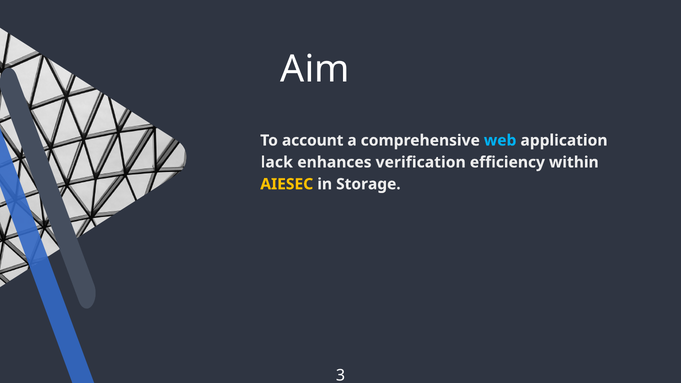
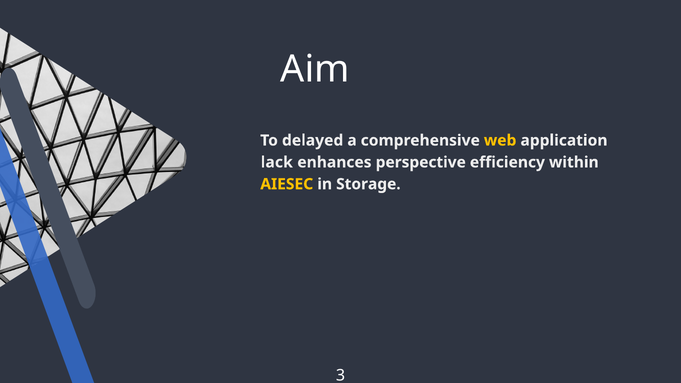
account: account -> delayed
web colour: light blue -> yellow
verification: verification -> perspective
